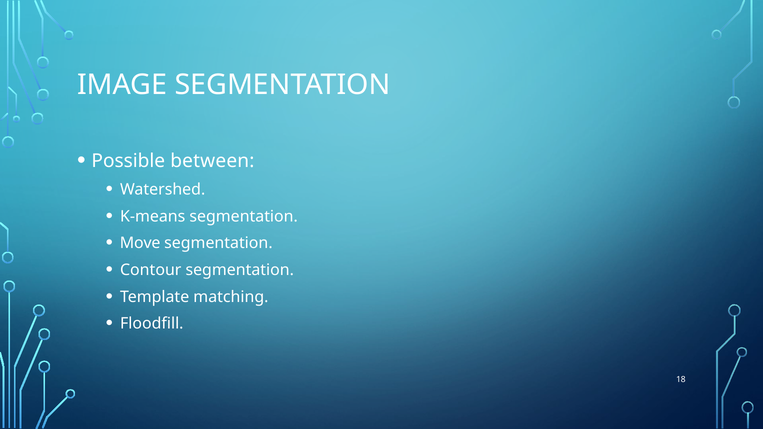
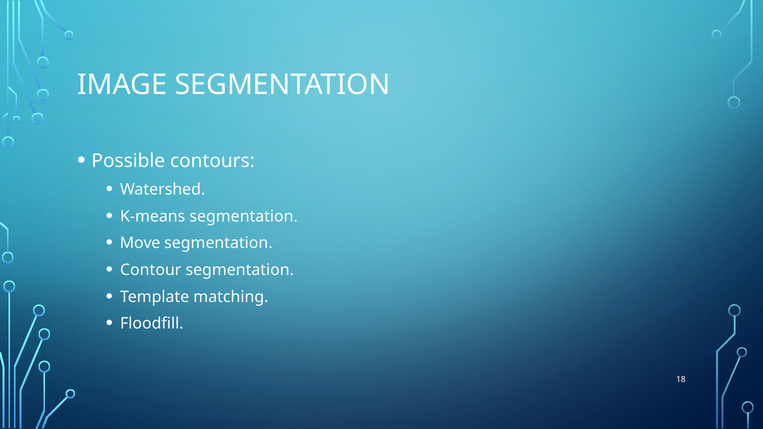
between: between -> contours
